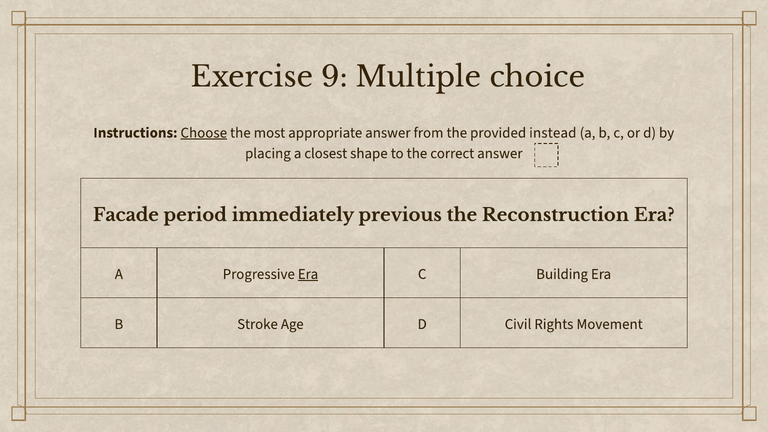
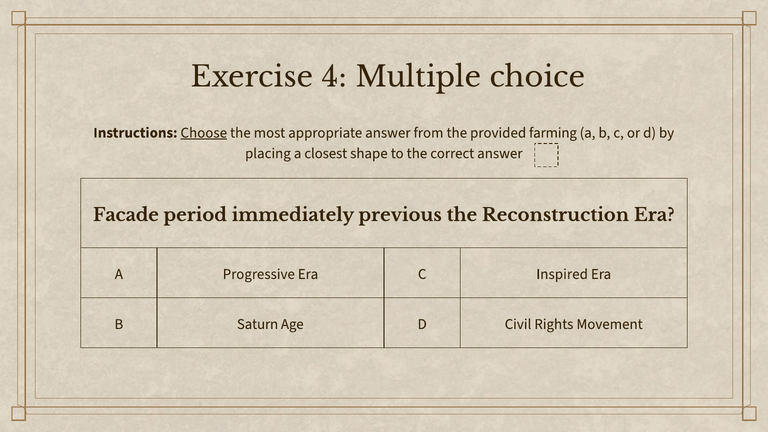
9: 9 -> 4
instead: instead -> farming
Era at (308, 274) underline: present -> none
Building: Building -> Inspired
Stroke: Stroke -> Saturn
